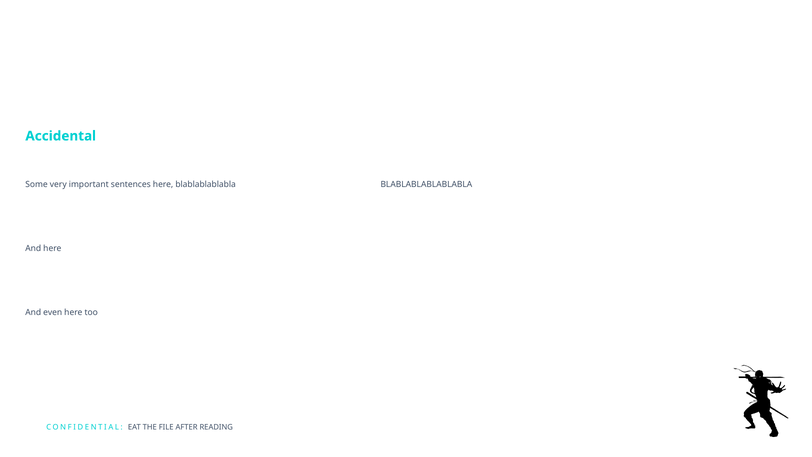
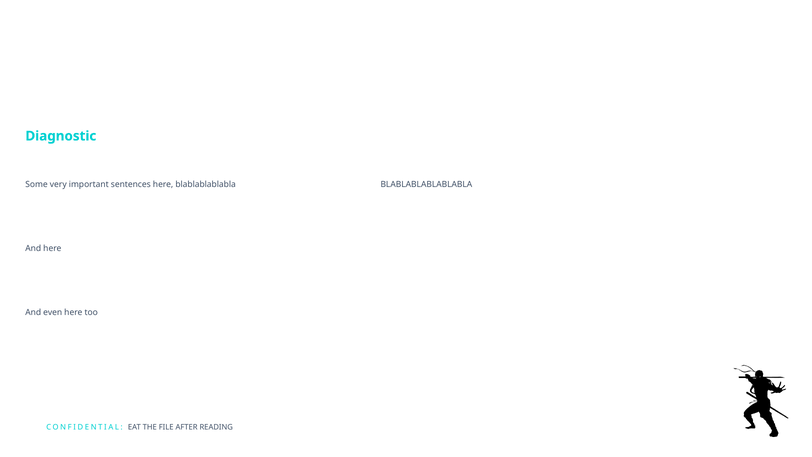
Accidental: Accidental -> Diagnostic
